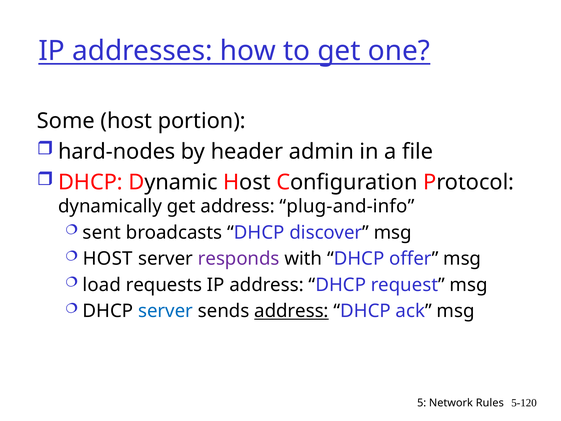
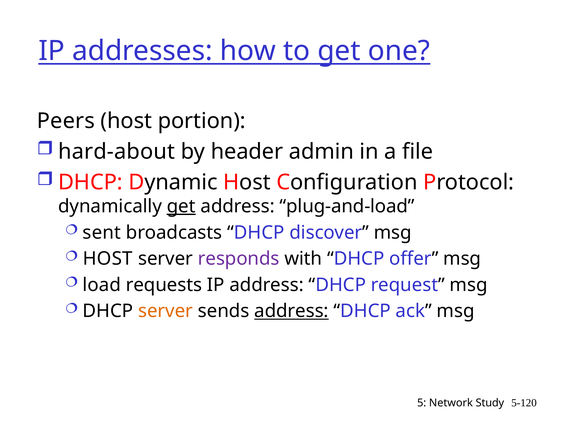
Some: Some -> Peers
hard-nodes: hard-nodes -> hard-about
get at (181, 206) underline: none -> present
plug-and-info: plug-and-info -> plug-and-load
server at (166, 311) colour: blue -> orange
Rules: Rules -> Study
